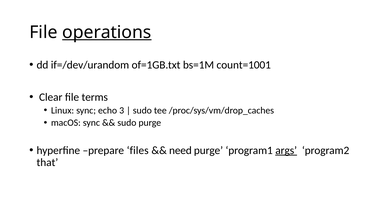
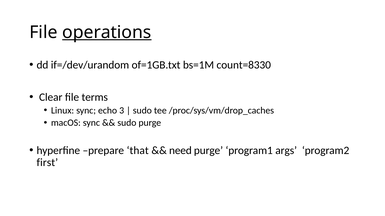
count=1001: count=1001 -> count=8330
files: files -> that
args underline: present -> none
that: that -> first
